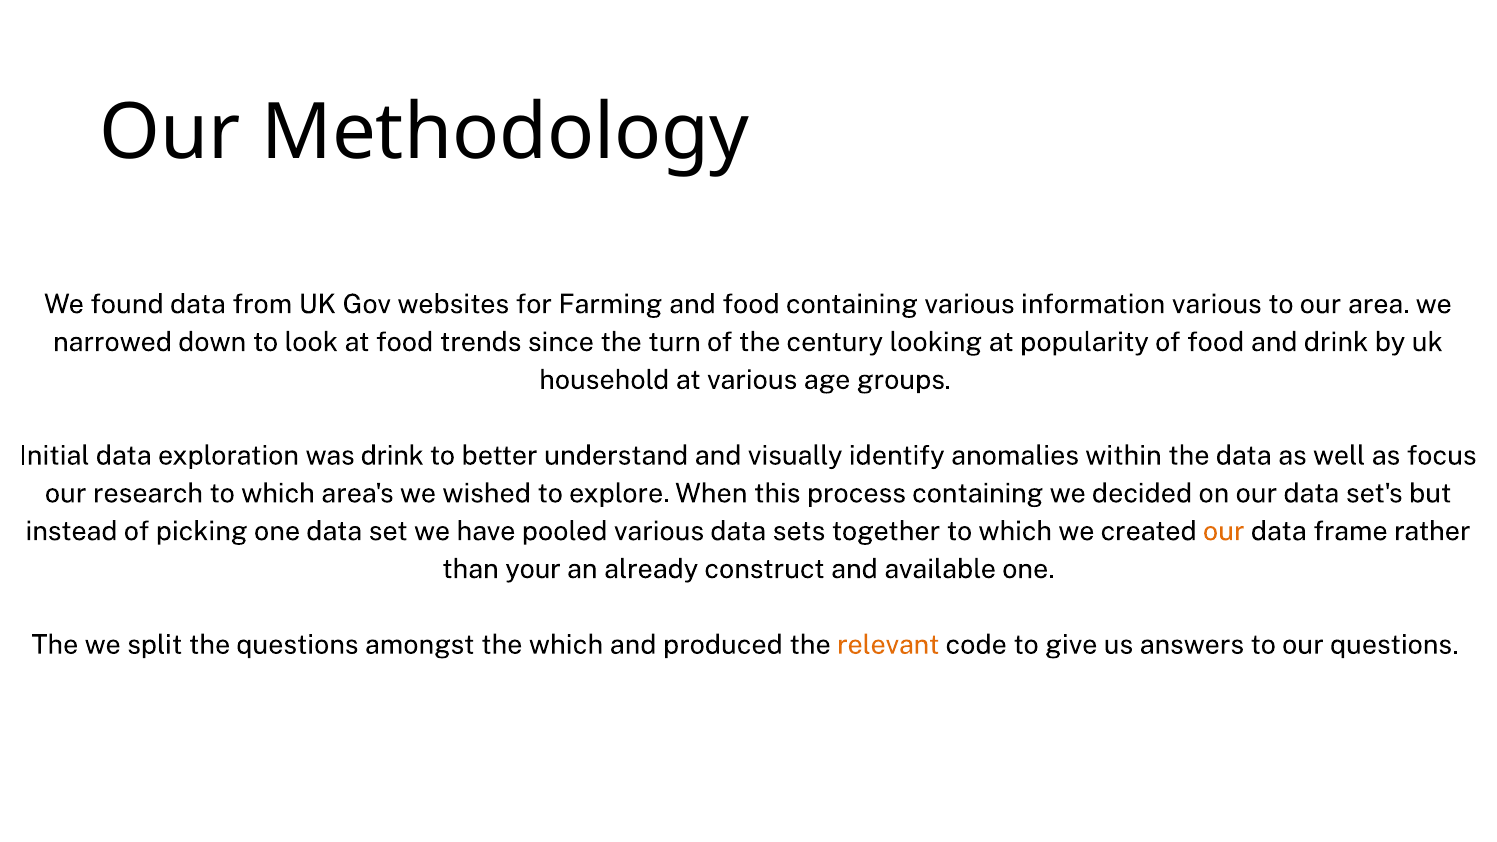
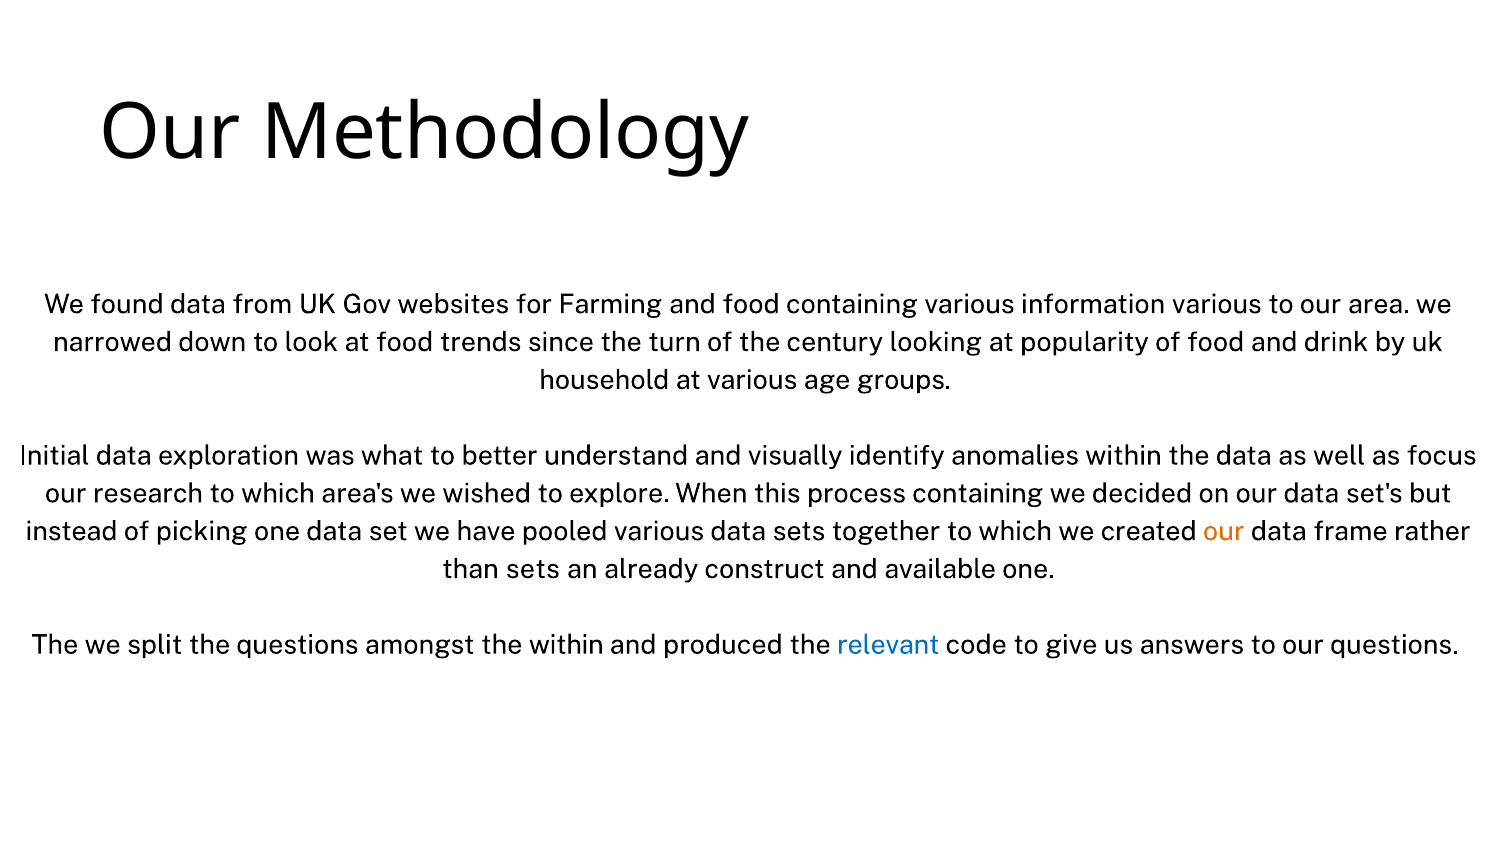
was drink: drink -> what
than your: your -> sets
the which: which -> within
relevant colour: orange -> blue
